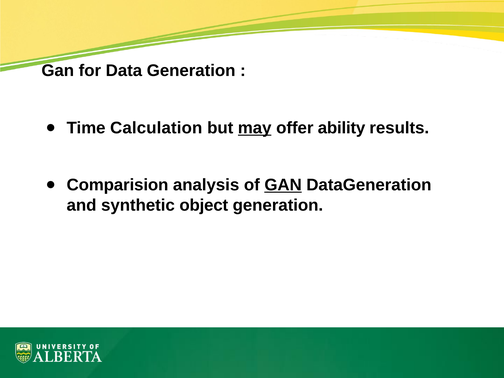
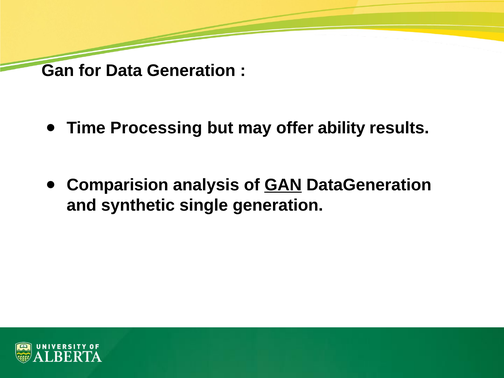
Calculation: Calculation -> Processing
may underline: present -> none
object: object -> single
